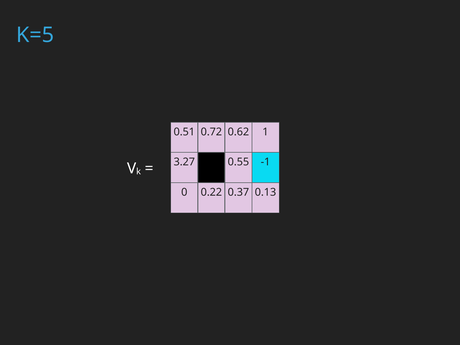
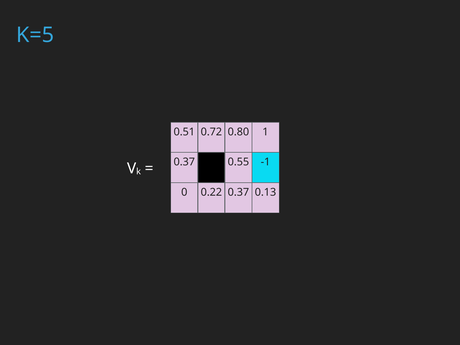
0.62: 0.62 -> 0.80
3.27 at (184, 162): 3.27 -> 0.37
